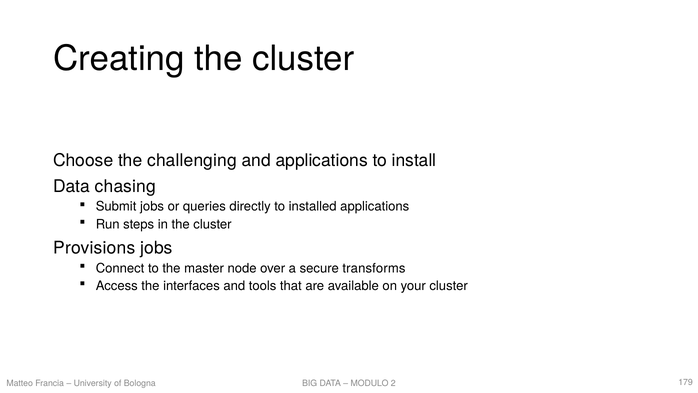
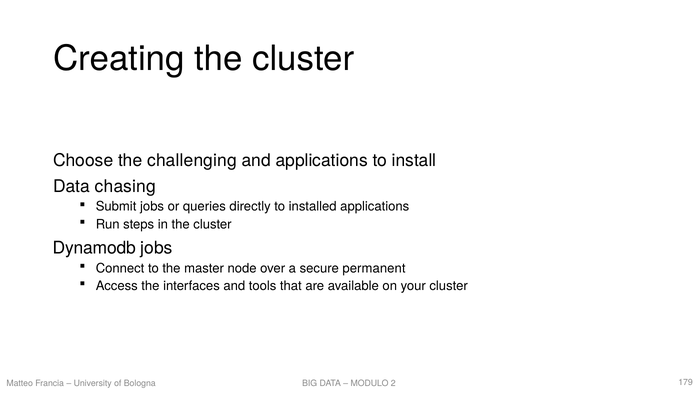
Provisions: Provisions -> Dynamodb
transforms: transforms -> permanent
